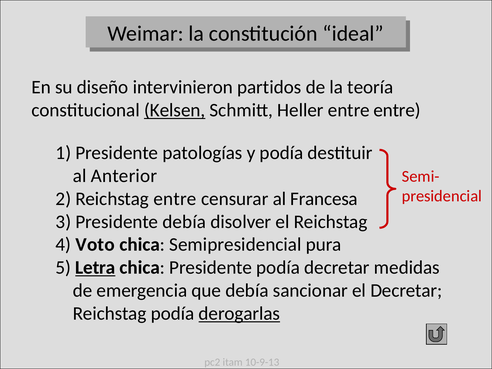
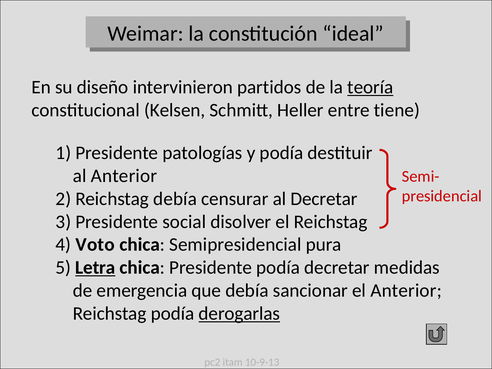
teoría underline: none -> present
Kelsen underline: present -> none
entre entre: entre -> tiene
Reichstag entre: entre -> debía
al Francesa: Francesa -> Decretar
Presidente debía: debía -> social
el Decretar: Decretar -> Anterior
